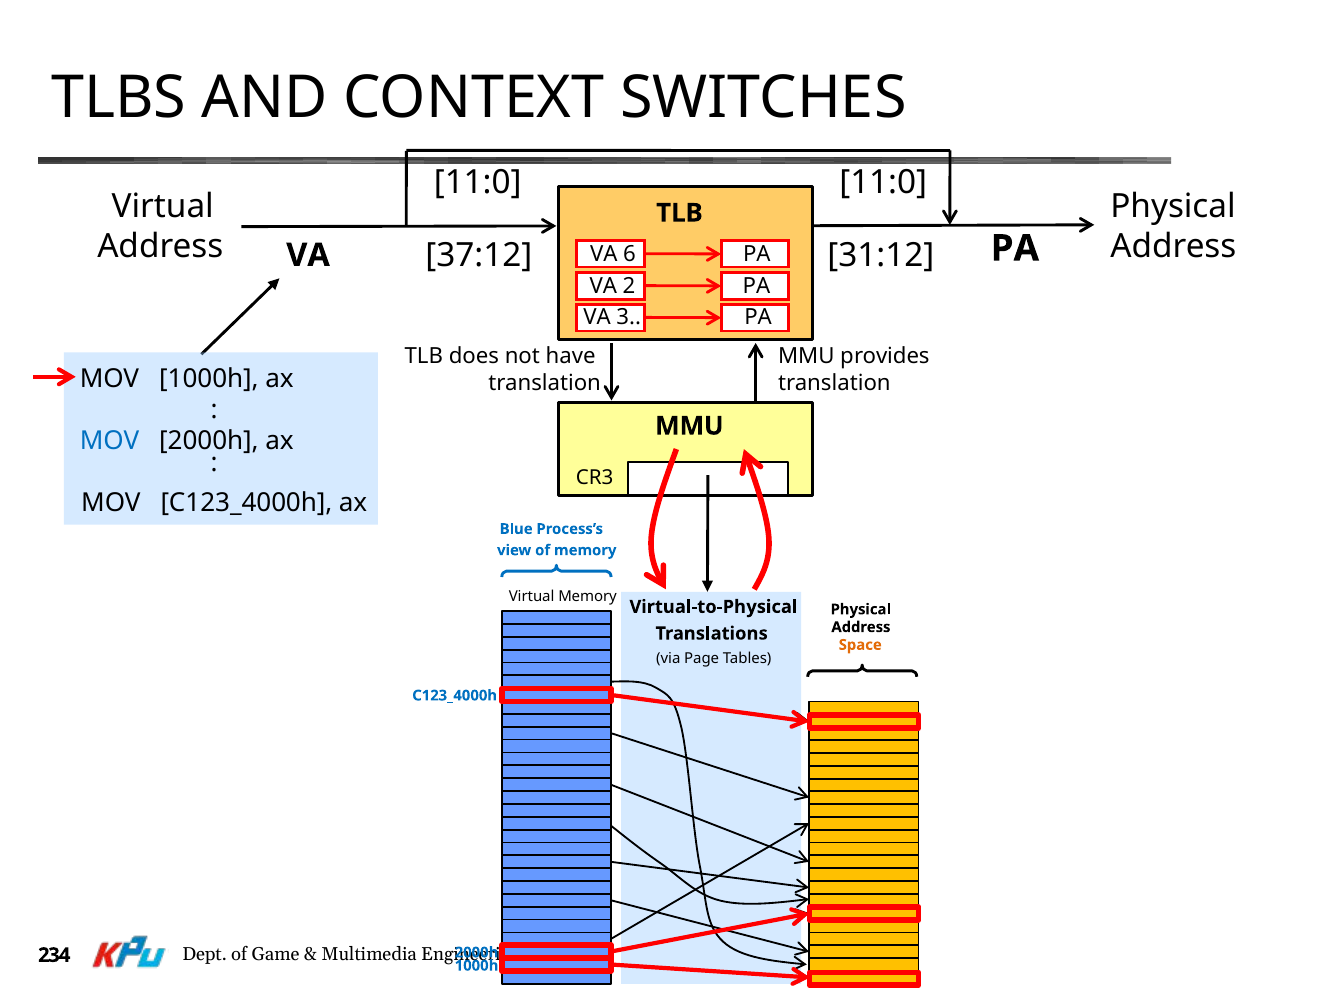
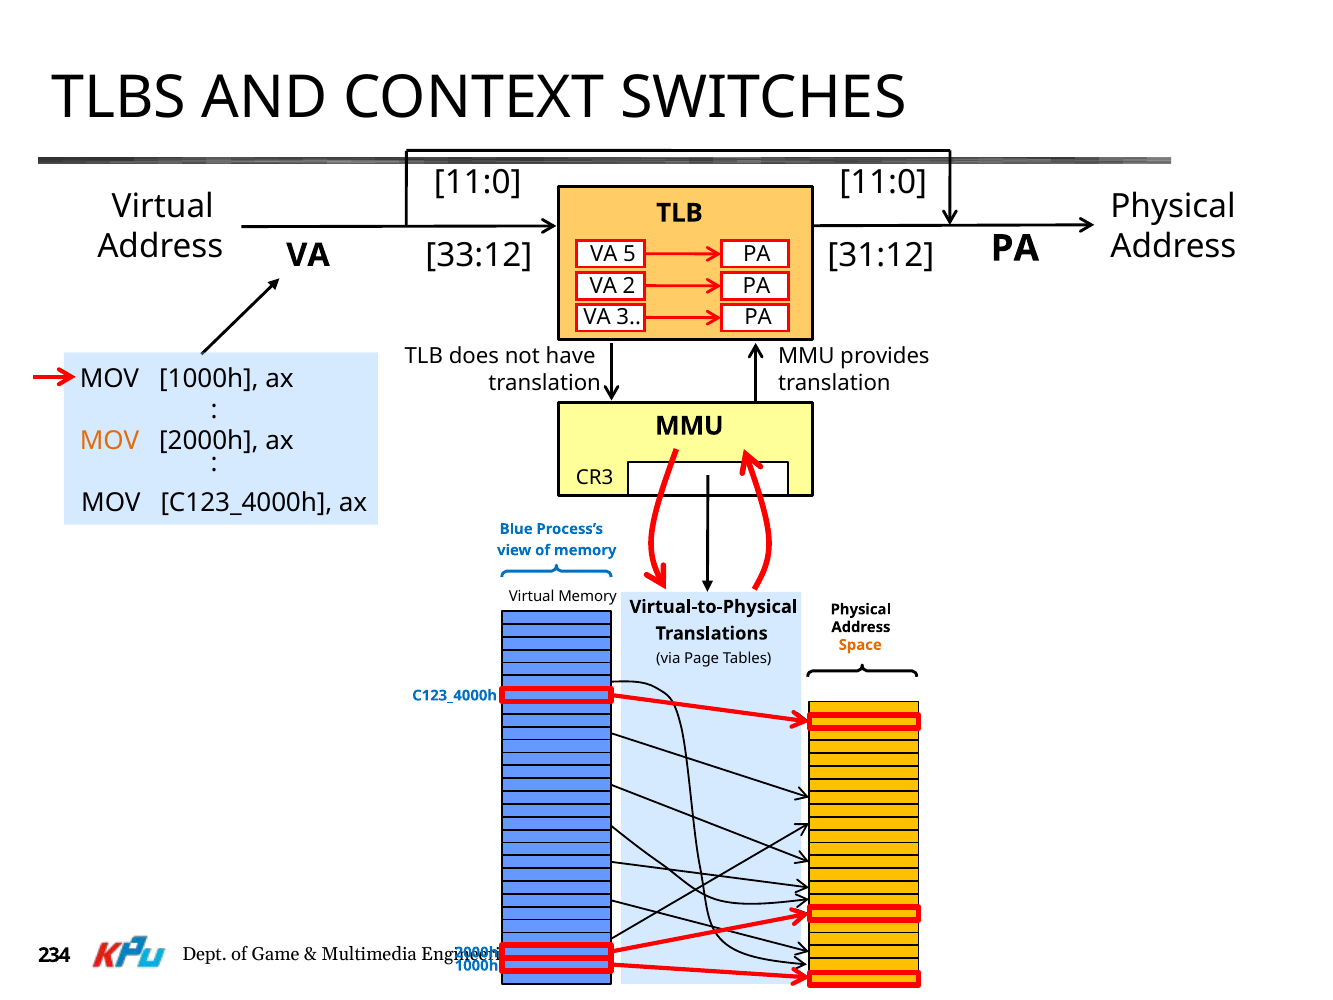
37:12: 37:12 -> 33:12
6: 6 -> 5
MOV at (110, 441) colour: blue -> orange
